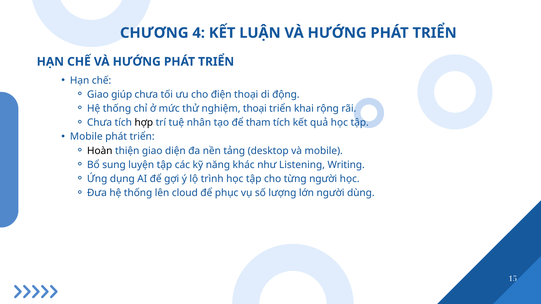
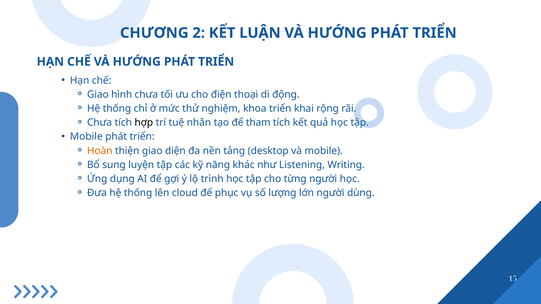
4: 4 -> 2
giúp: giúp -> hình
nghiệm thoại: thoại -> khoa
Hoàn colour: black -> orange
